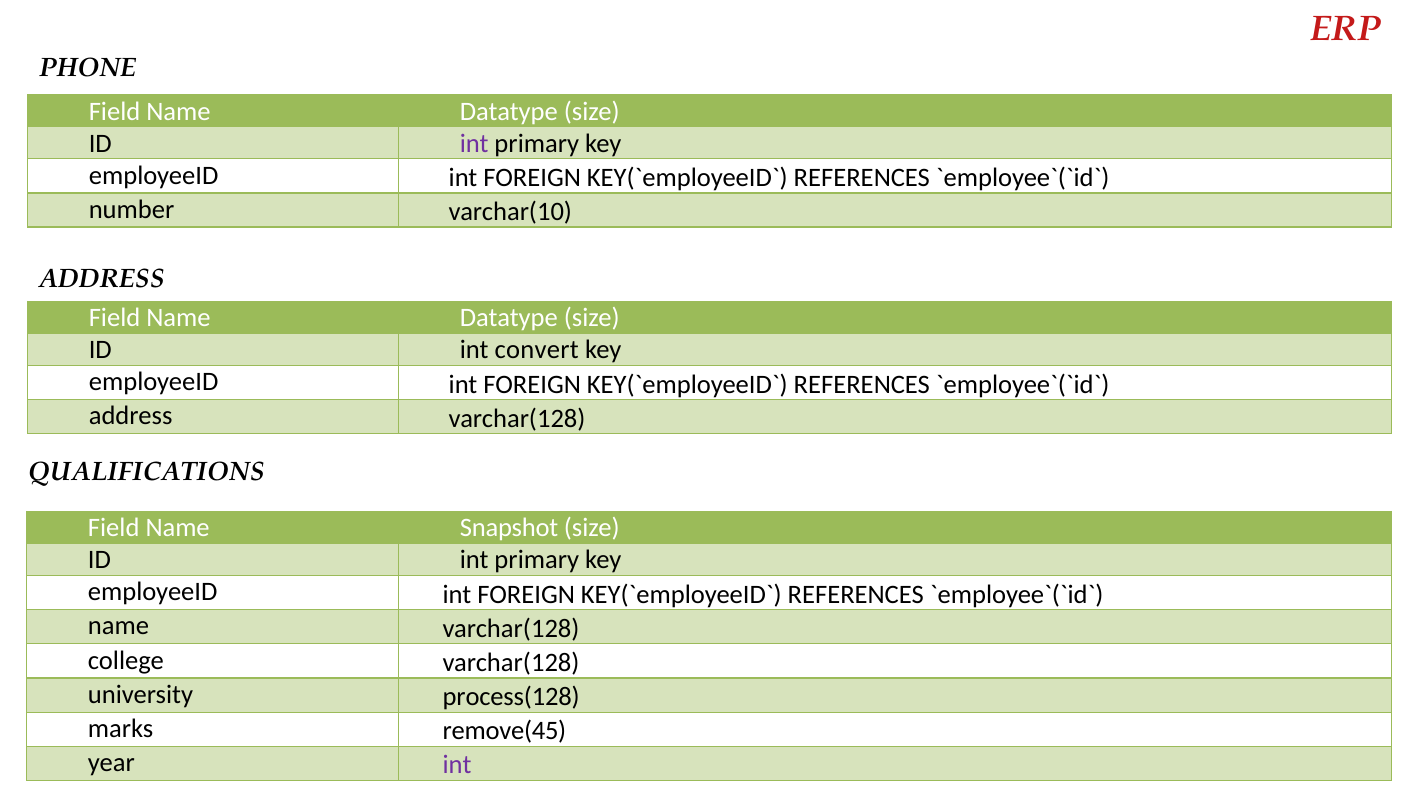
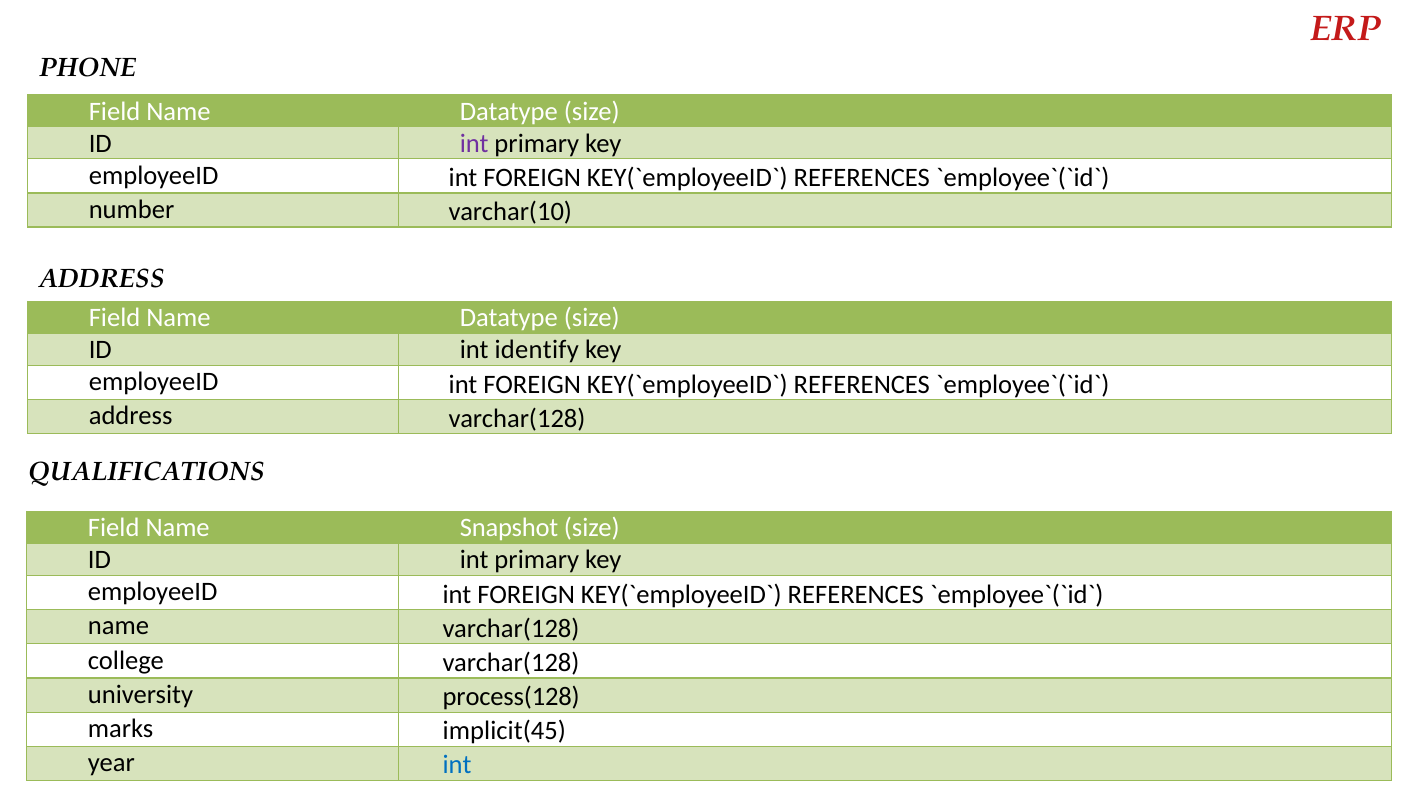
convert: convert -> identify
remove(45: remove(45 -> implicit(45
int at (457, 765) colour: purple -> blue
